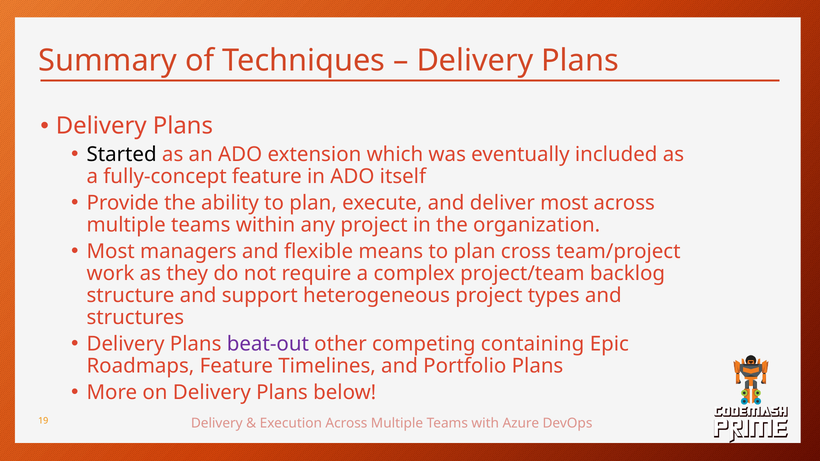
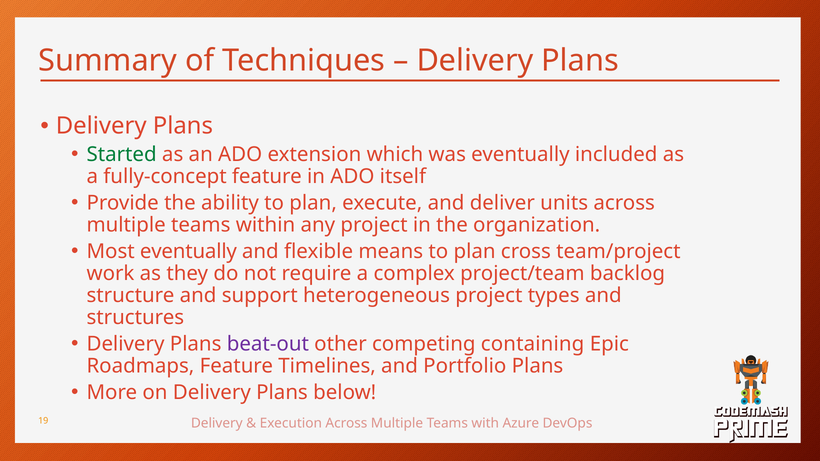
Started colour: black -> green
deliver most: most -> units
Most managers: managers -> eventually
